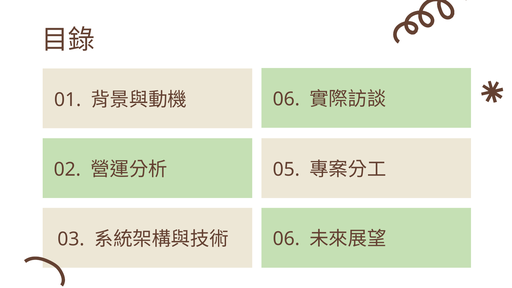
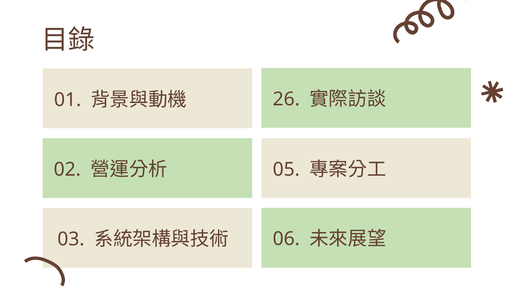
06 at (286, 99): 06 -> 26
